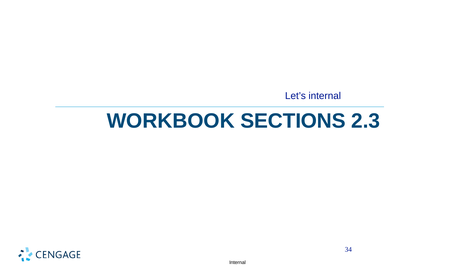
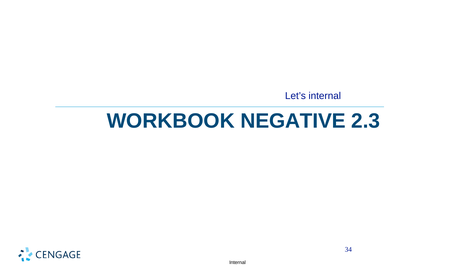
SECTIONS: SECTIONS -> NEGATIVE
